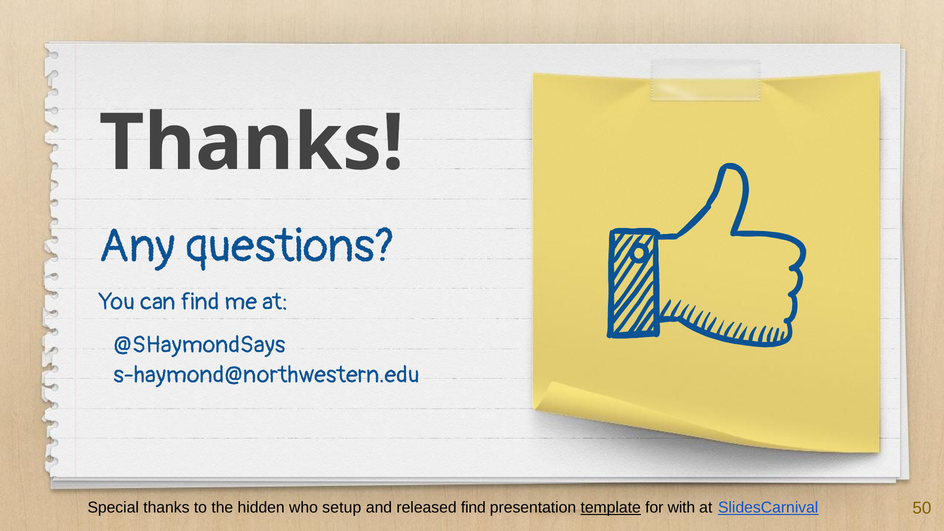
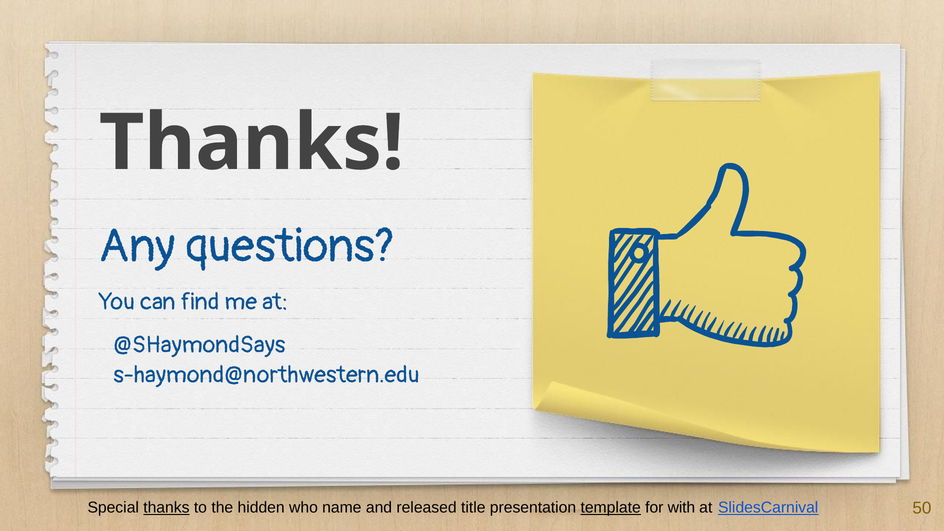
thanks at (166, 508) underline: none -> present
setup: setup -> name
released find: find -> title
